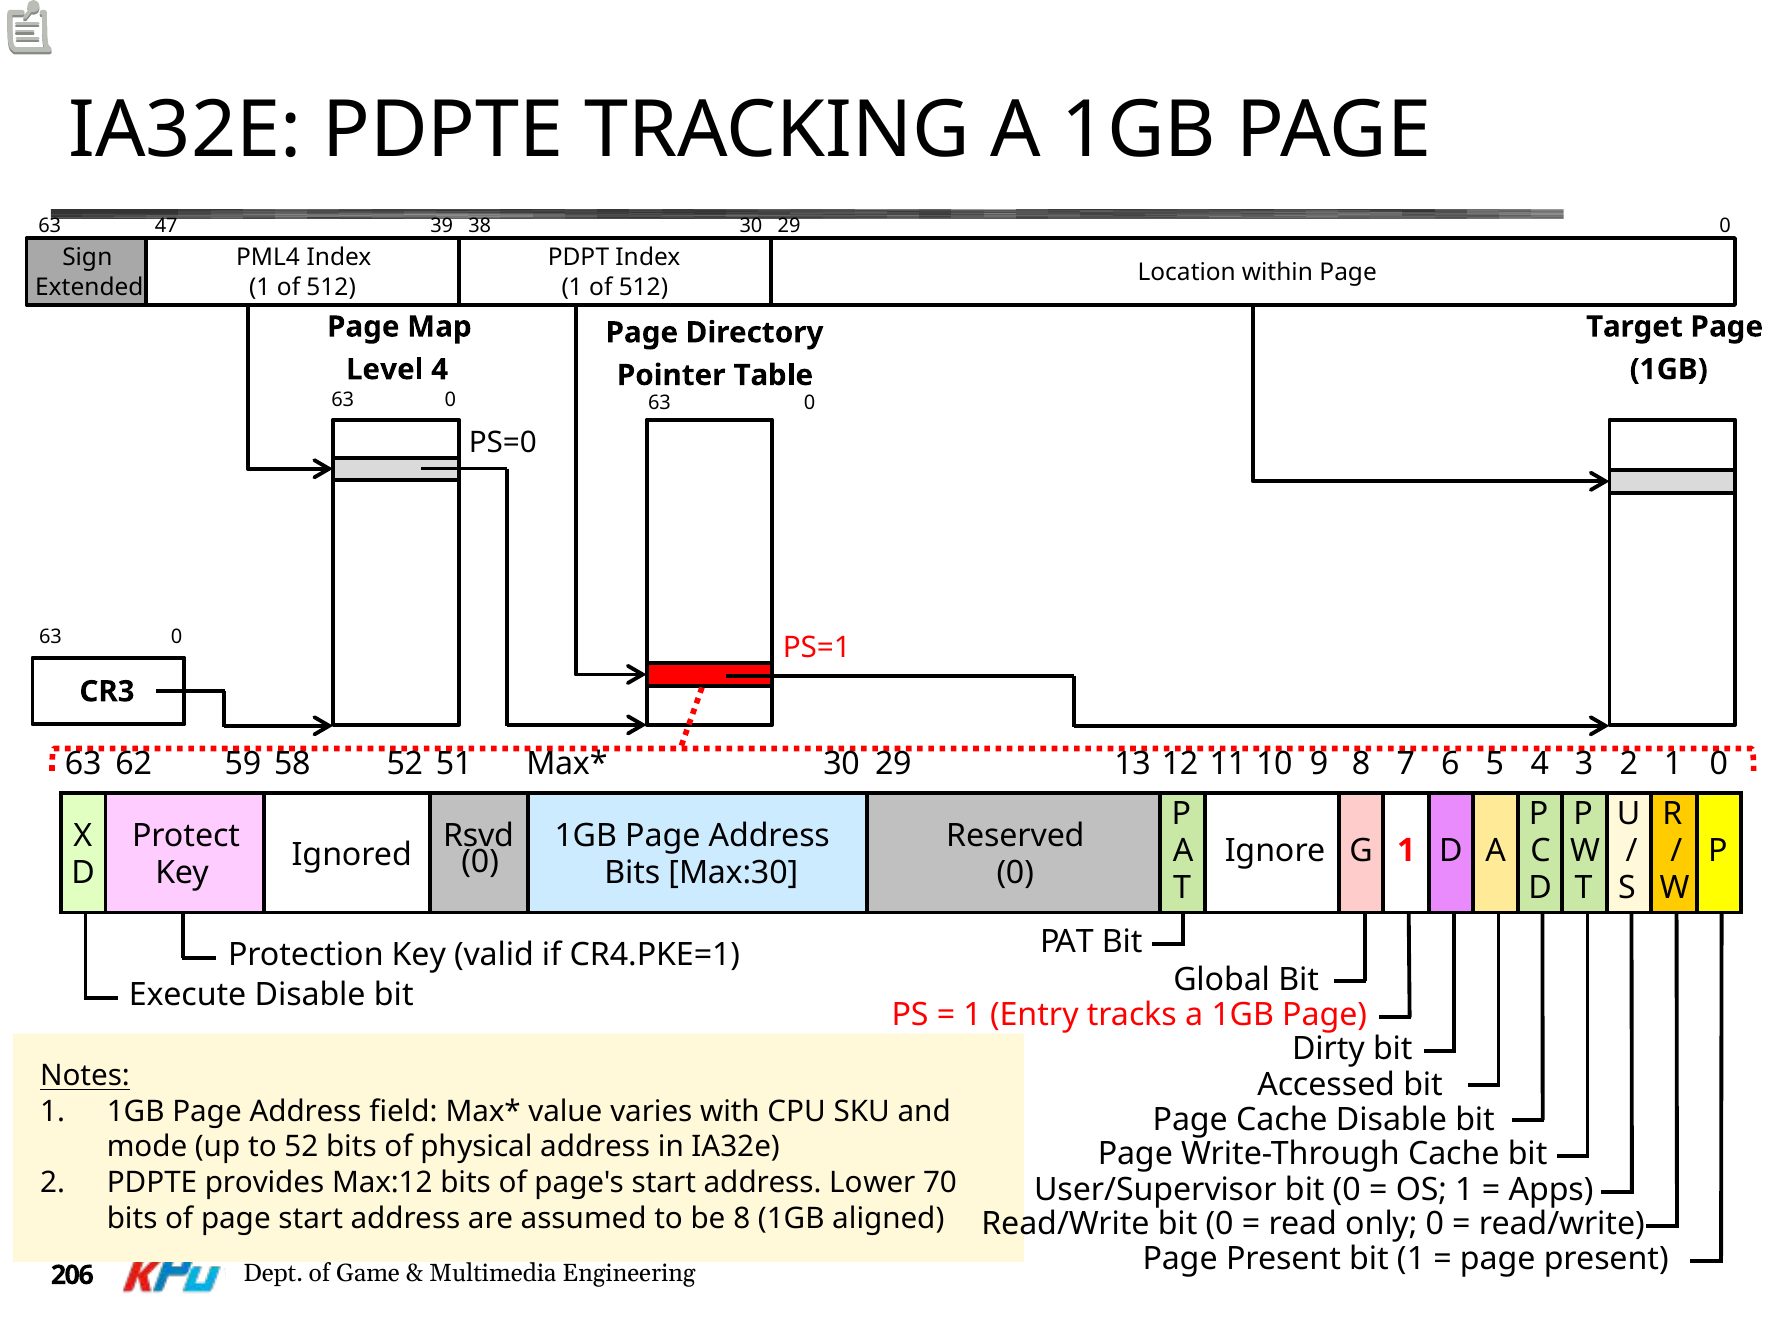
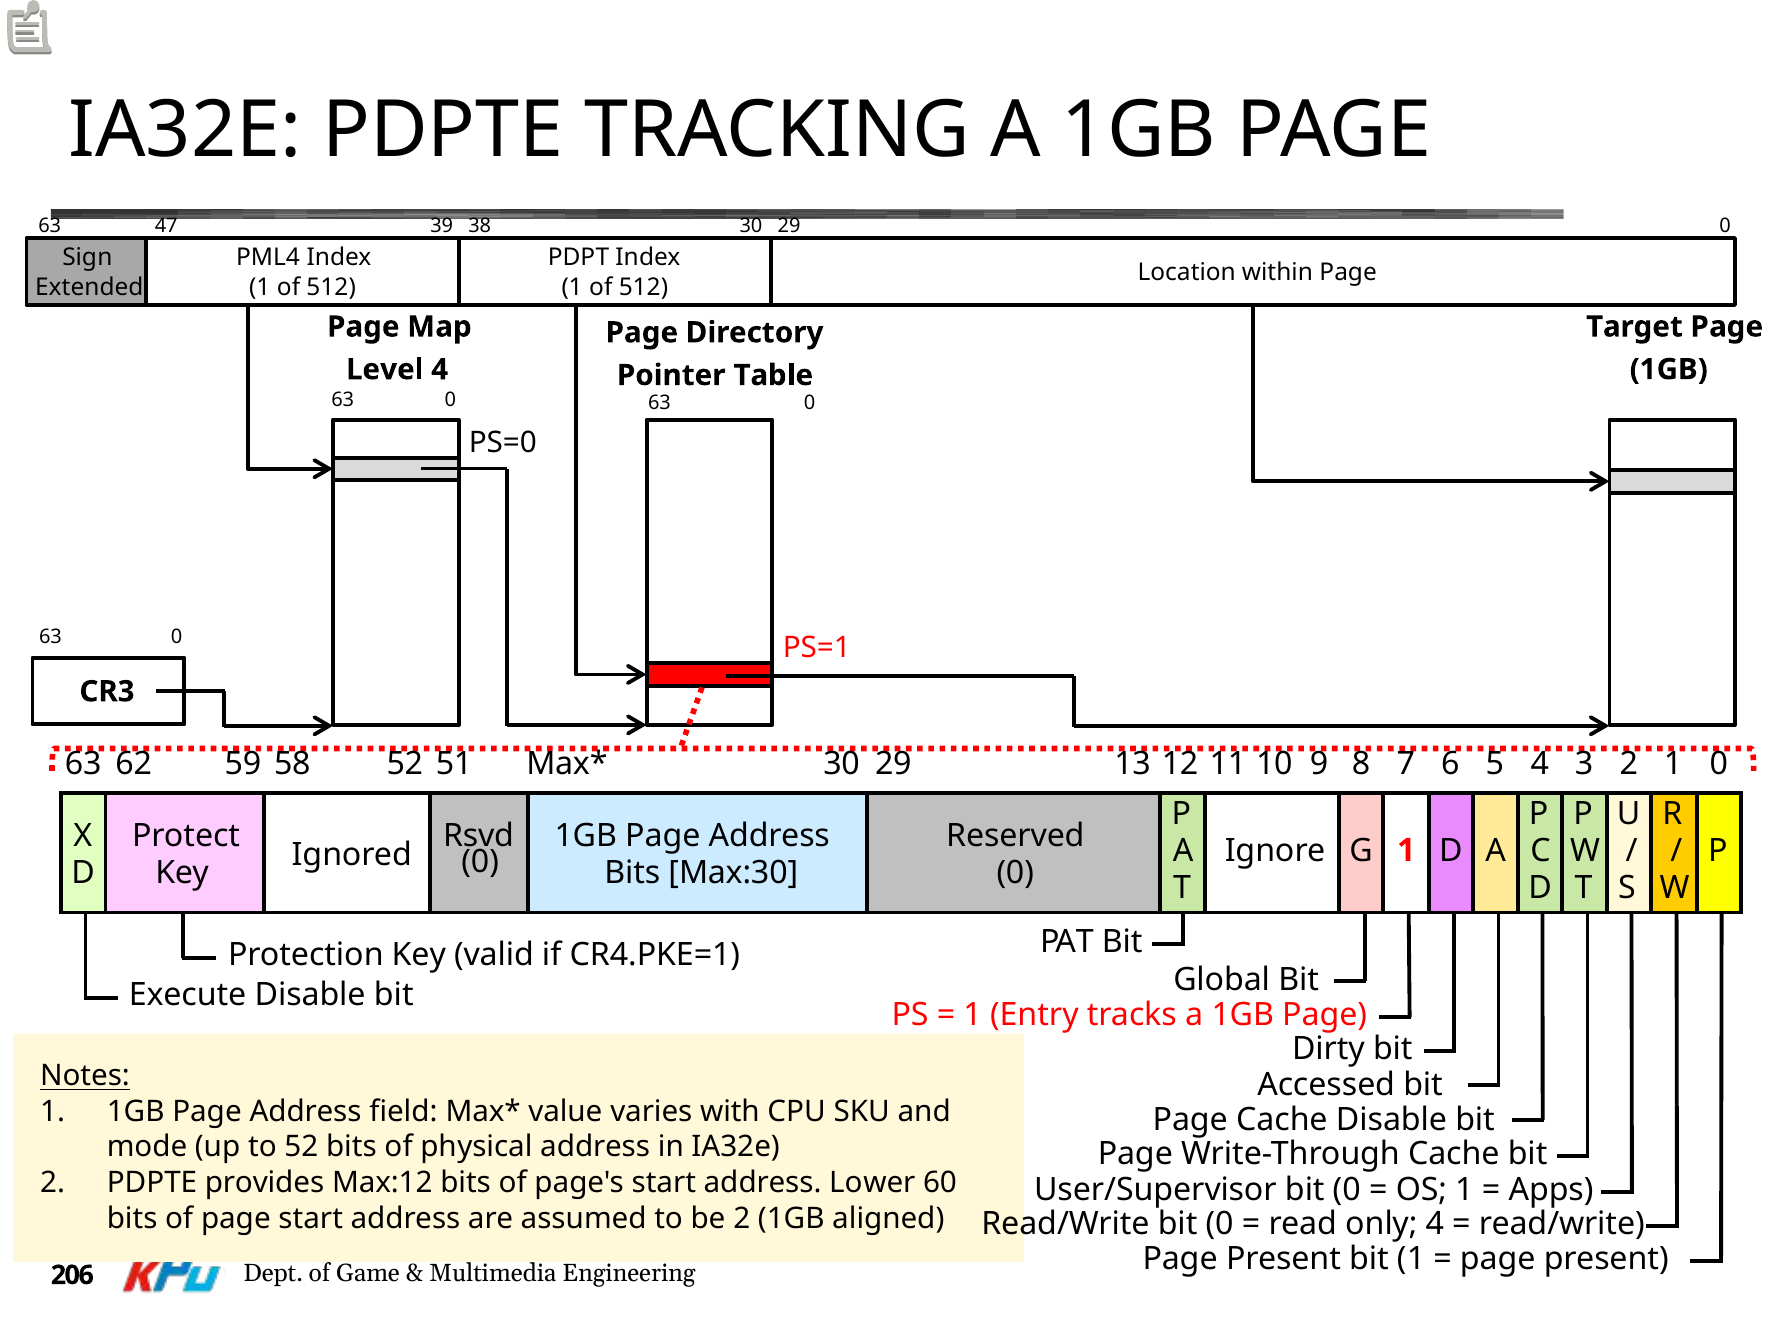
70: 70 -> 60
be 8: 8 -> 2
only 0: 0 -> 4
